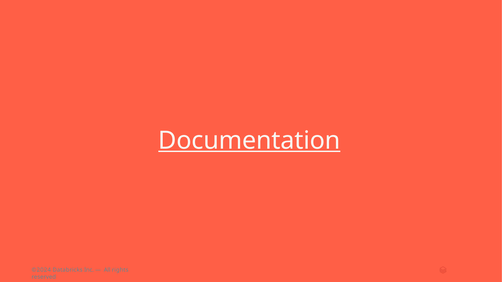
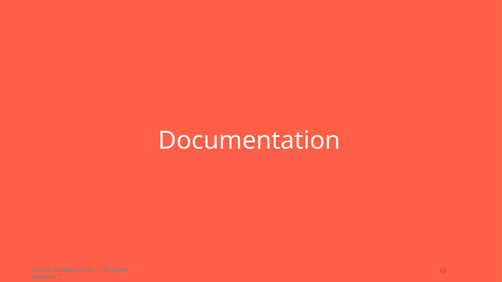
Documentation underline: present -> none
